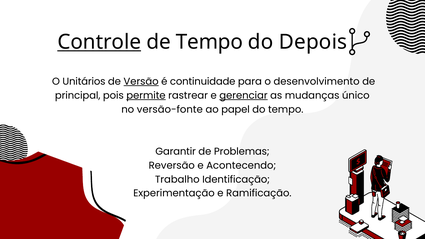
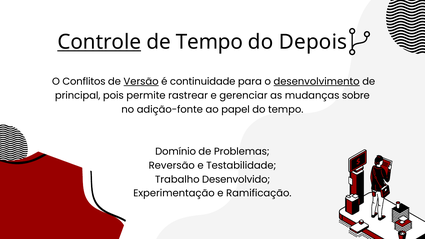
Unitários: Unitários -> Conflitos
desenvolvimento underline: none -> present
permite underline: present -> none
gerenciar underline: present -> none
único: único -> sobre
versão-fonte: versão-fonte -> adição-fonte
Garantir: Garantir -> Domínio
Acontecendo: Acontecendo -> Testabilidade
Identificação: Identificação -> Desenvolvido
